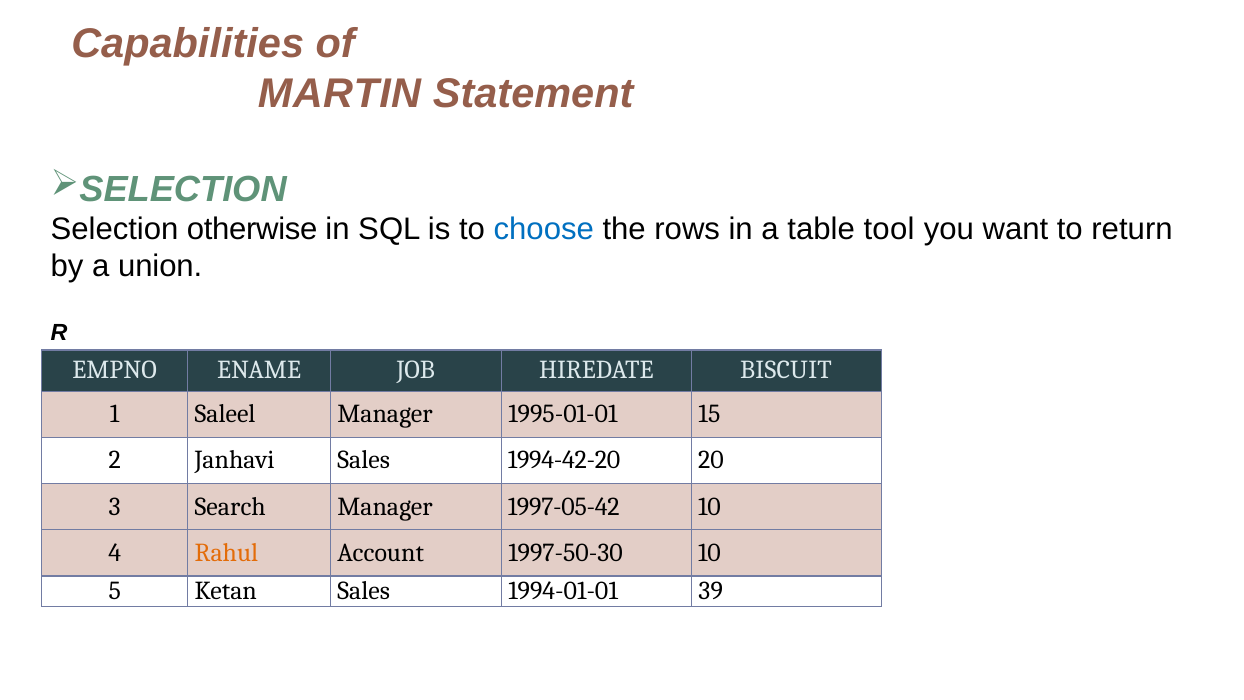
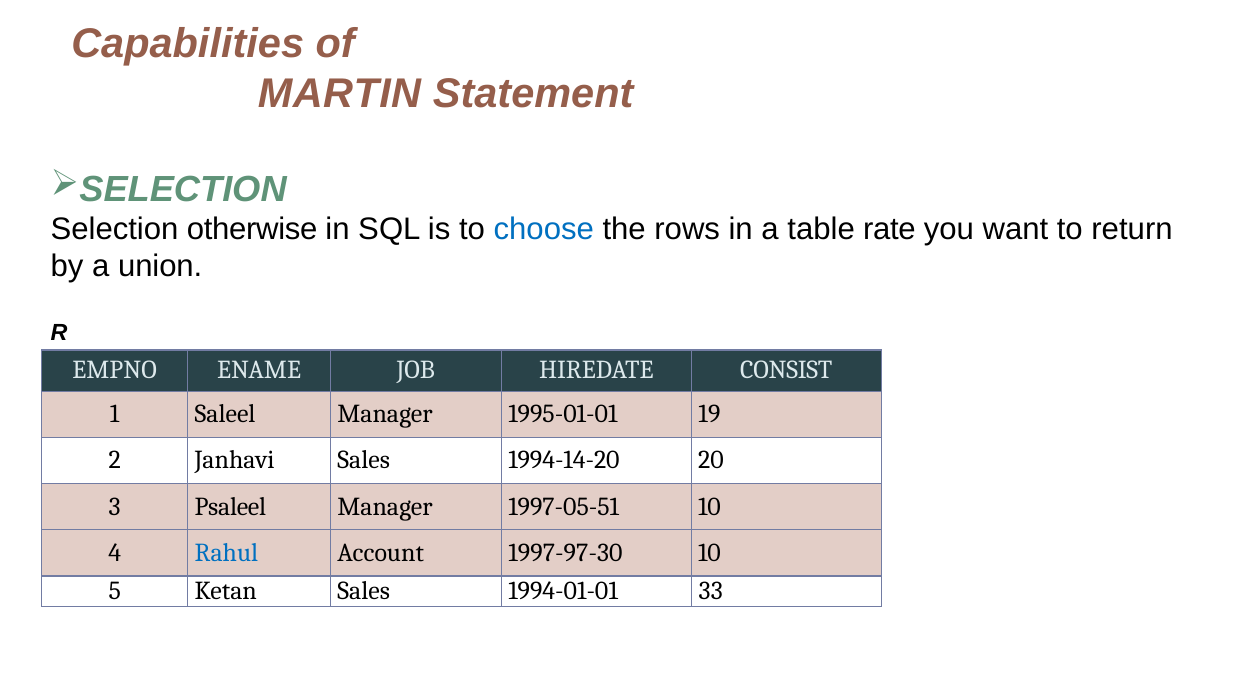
tool: tool -> rate
BISCUIT: BISCUIT -> CONSIST
15: 15 -> 19
1994-42-20: 1994-42-20 -> 1994-14-20
Search: Search -> Psaleel
1997-05-42: 1997-05-42 -> 1997-05-51
Rahul colour: orange -> blue
1997-50-30: 1997-50-30 -> 1997-97-30
39: 39 -> 33
